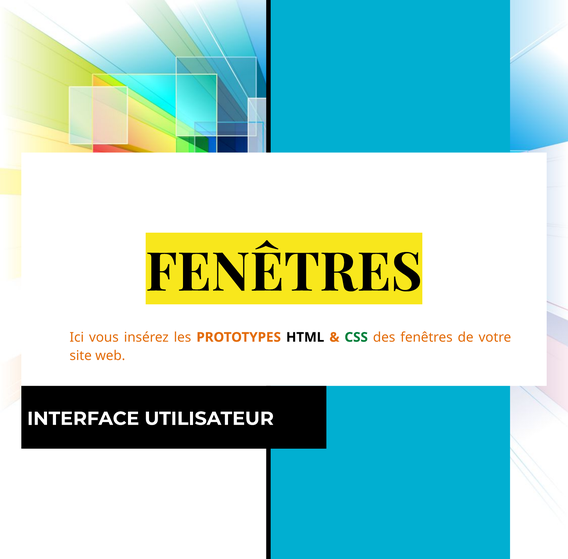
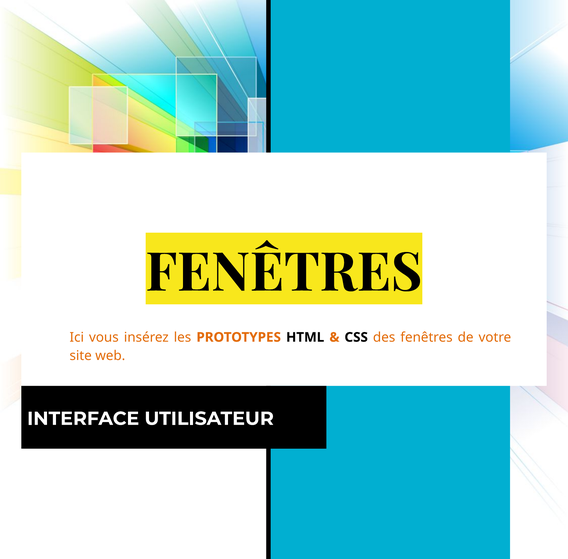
CSS colour: green -> black
